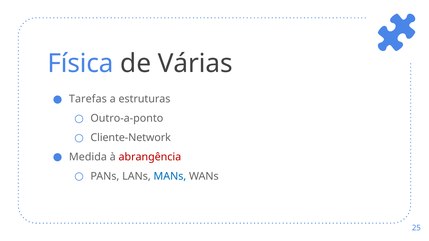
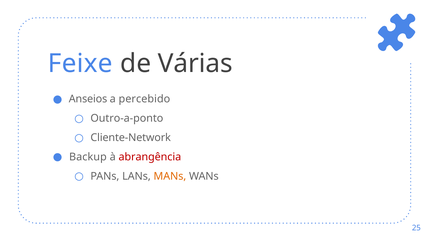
Física: Física -> Feixe
Tarefas: Tarefas -> Anseios
estruturas: estruturas -> percebido
Medida: Medida -> Backup
MANs colour: blue -> orange
